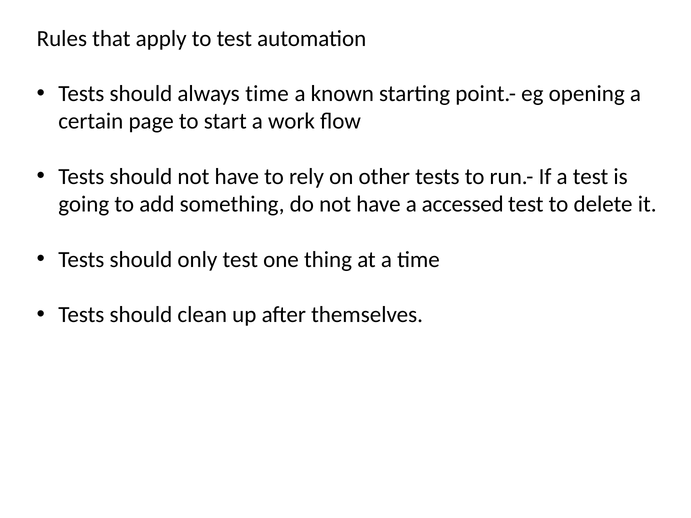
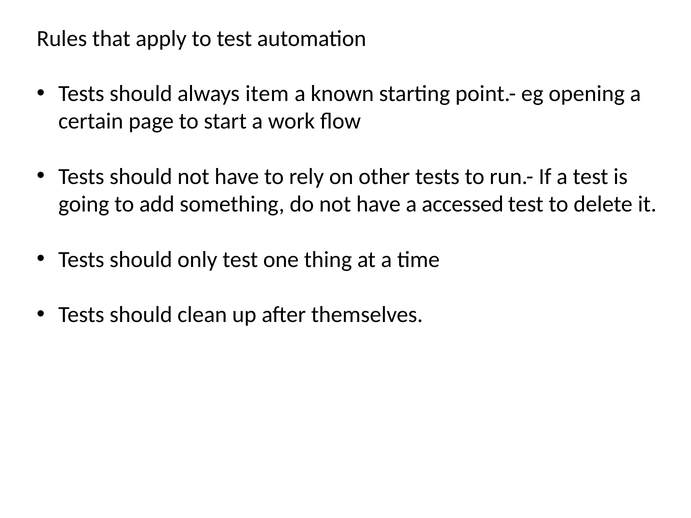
always time: time -> item
